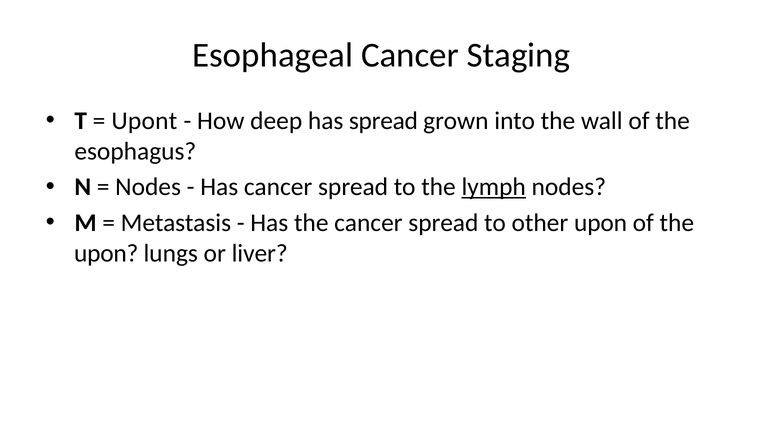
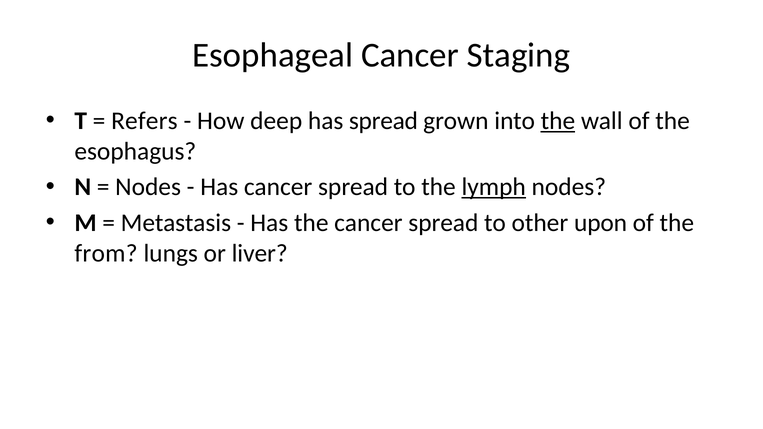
Upont: Upont -> Refers
the at (558, 121) underline: none -> present
upon at (106, 253): upon -> from
